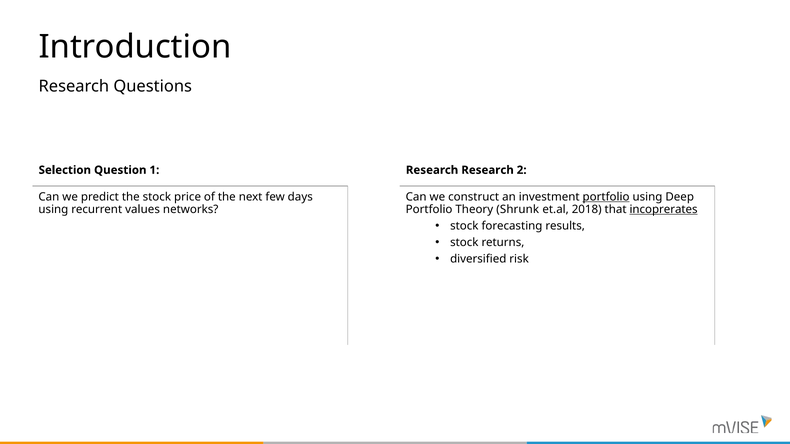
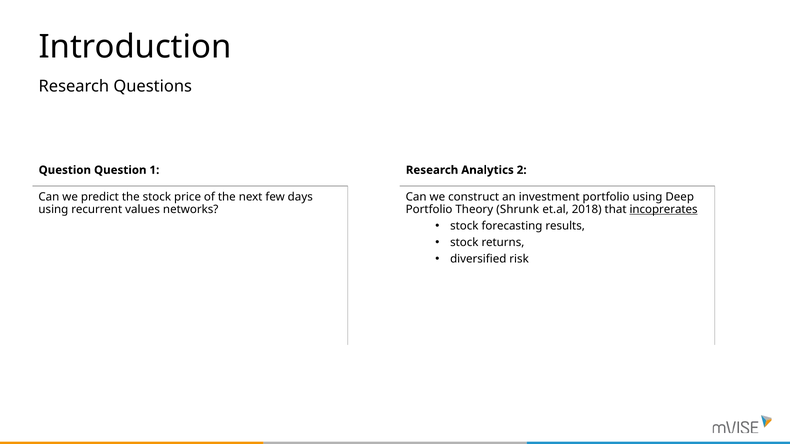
Selection at (65, 170): Selection -> Question
Research Research: Research -> Analytics
portfolio at (606, 197) underline: present -> none
